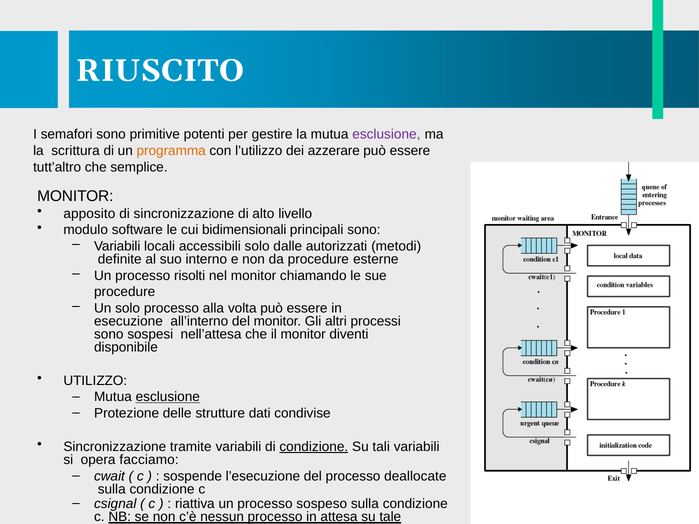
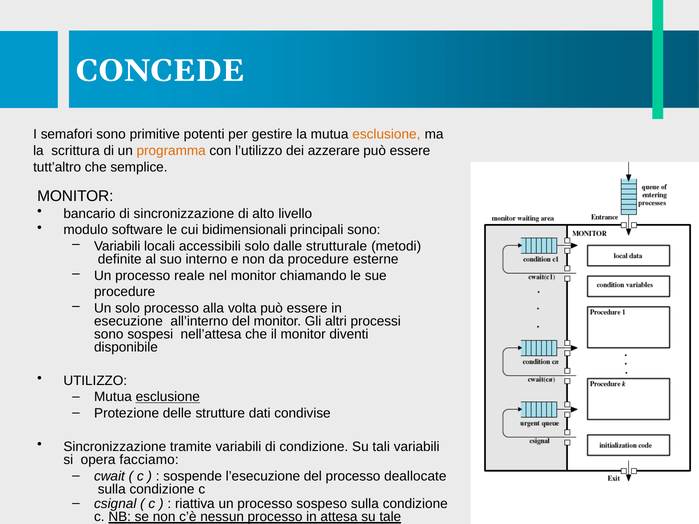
RIUSCITO: RIUSCITO -> CONCEDE
esclusione at (386, 134) colour: purple -> orange
apposito: apposito -> bancario
autorizzati: autorizzati -> strutturale
risolti: risolti -> reale
condizione at (314, 447) underline: present -> none
